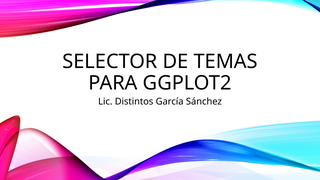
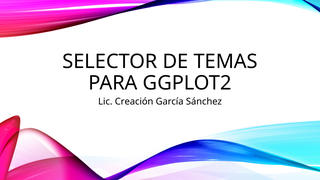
Distintos: Distintos -> Creación
